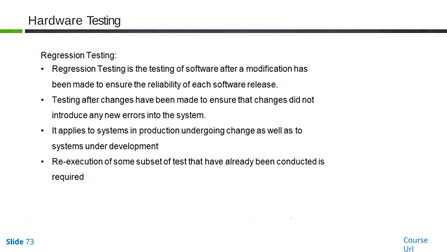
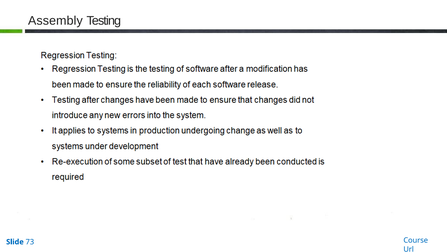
Hardware: Hardware -> Assembly
